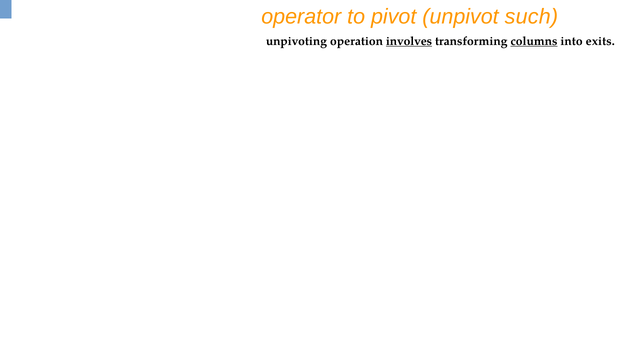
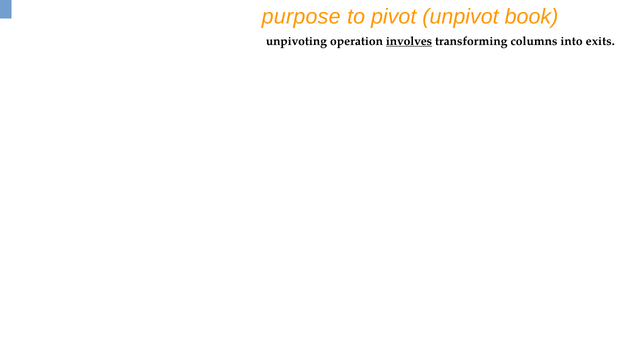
operator: operator -> purpose
such: such -> book
columns underline: present -> none
